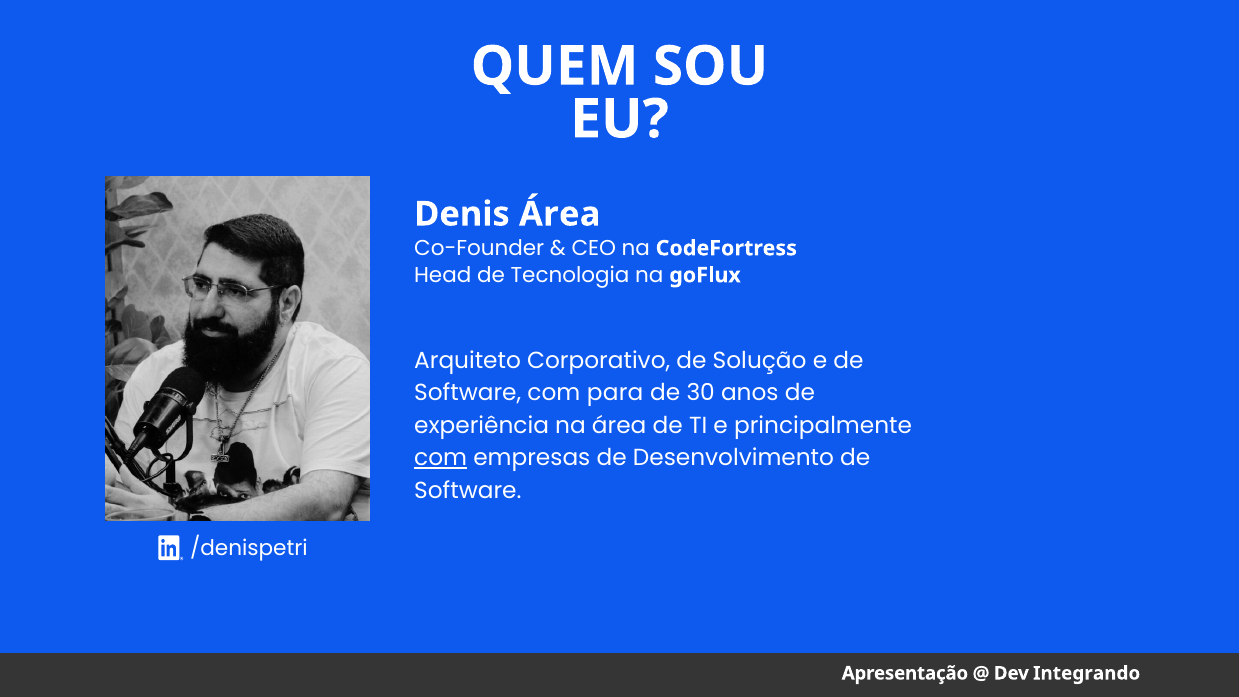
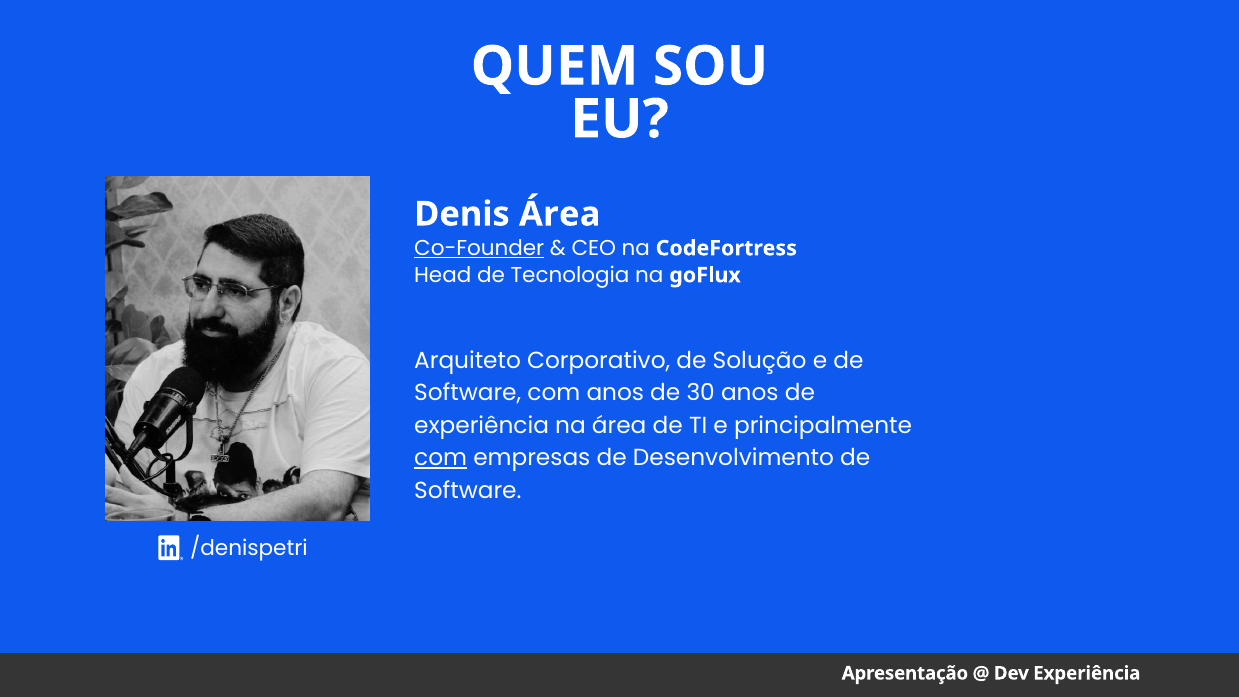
Co-Founder underline: none -> present
com para: para -> anos
Dev Integrando: Integrando -> Experiência
